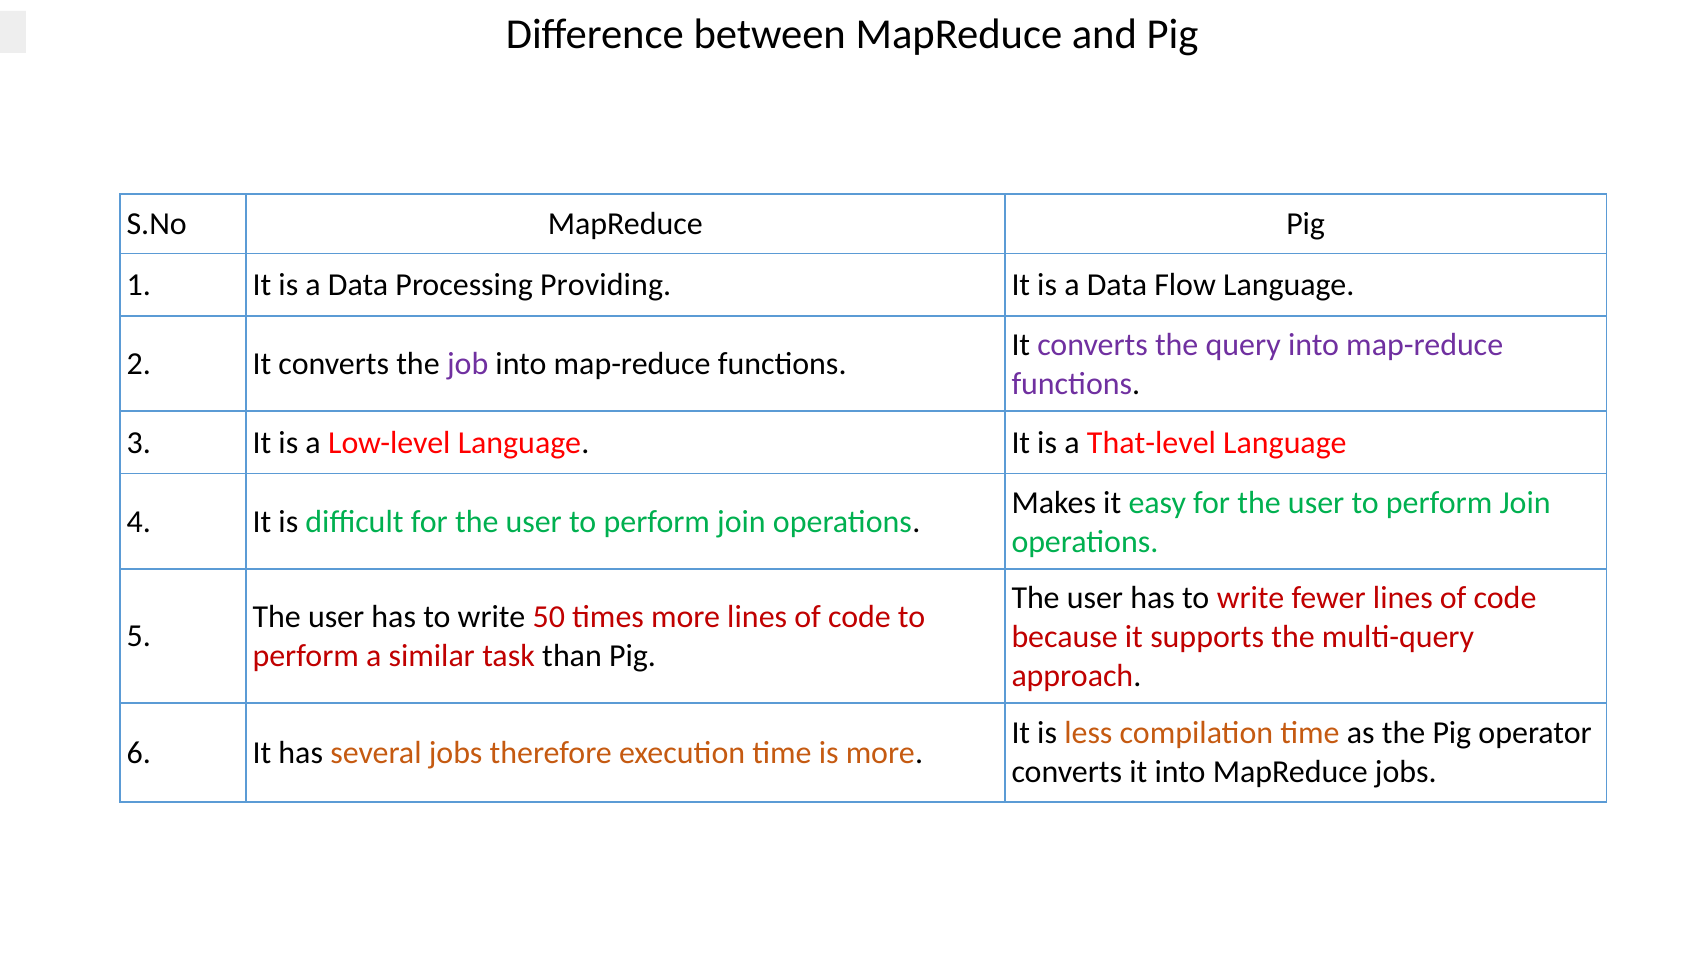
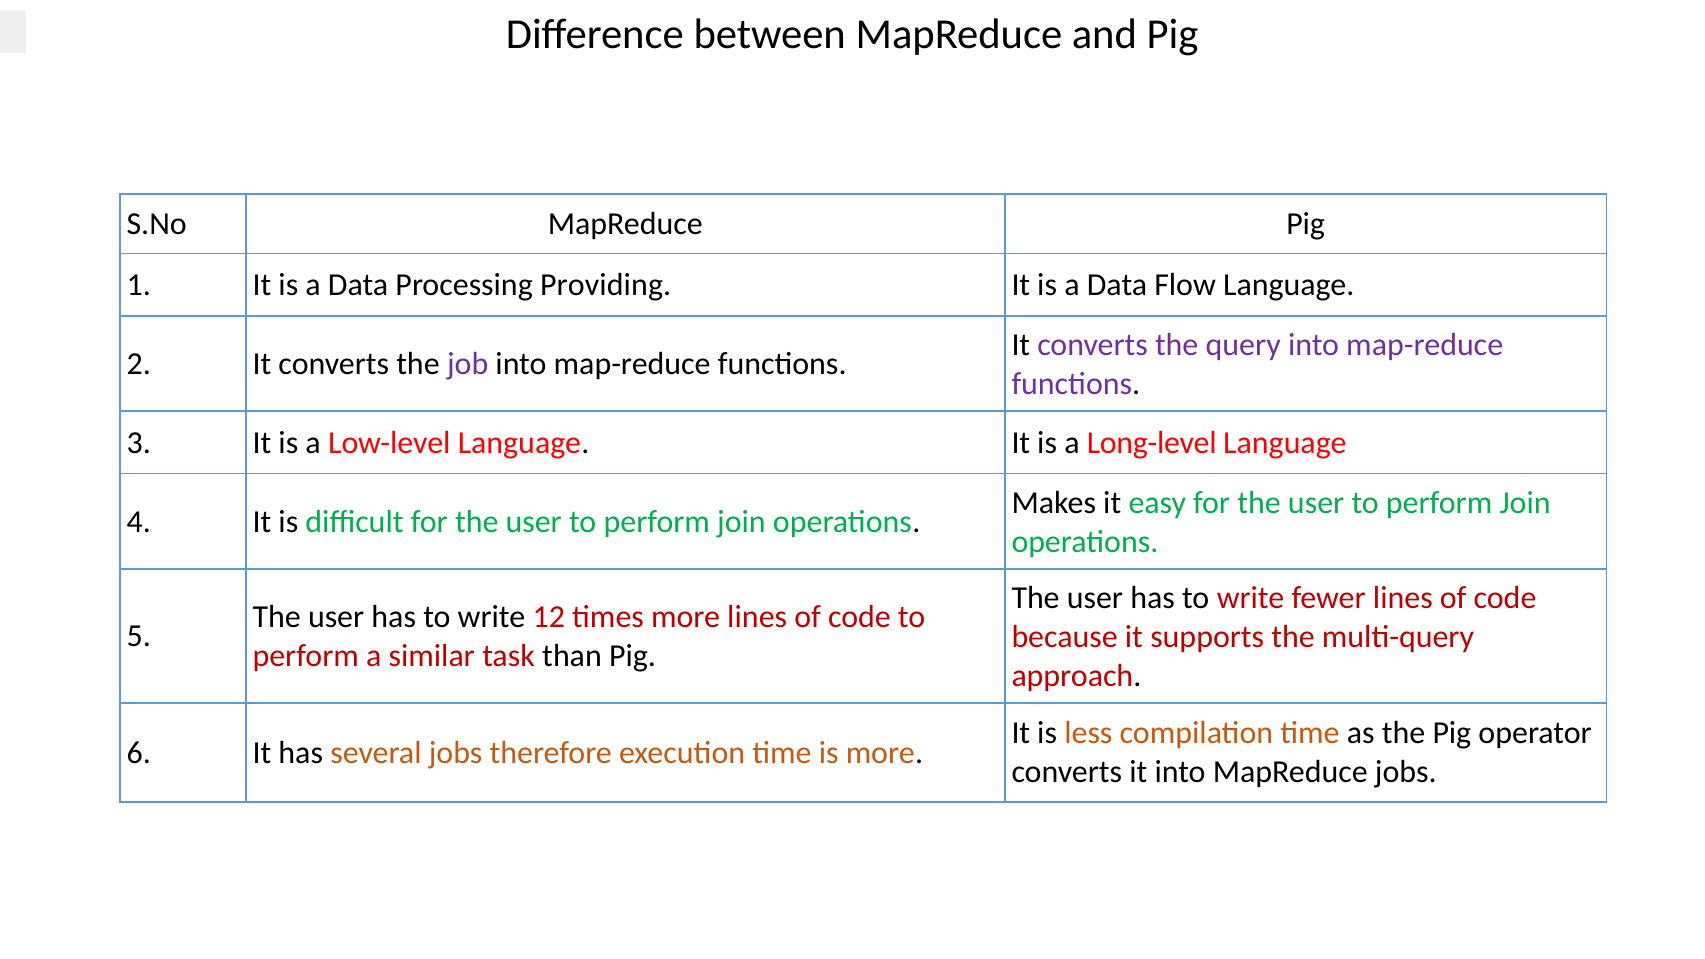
That-level: That-level -> Long-level
50: 50 -> 12
